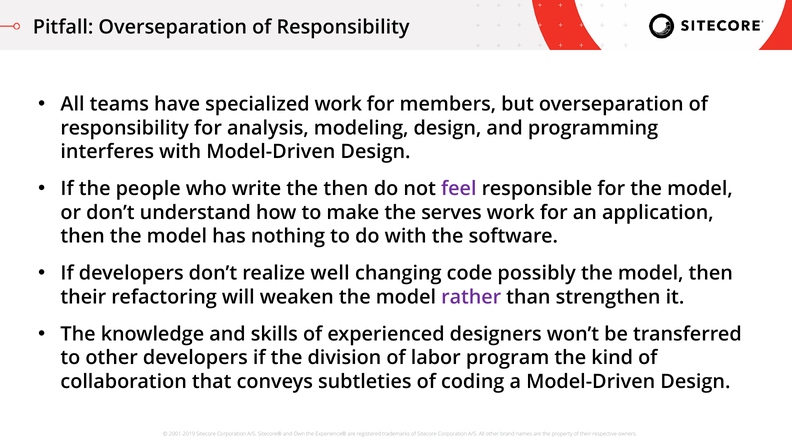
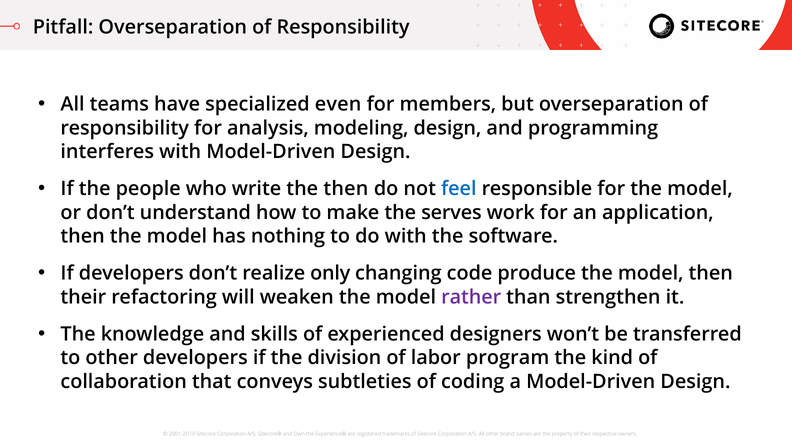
specialized work: work -> even
feel colour: purple -> blue
well: well -> only
possibly: possibly -> produce
